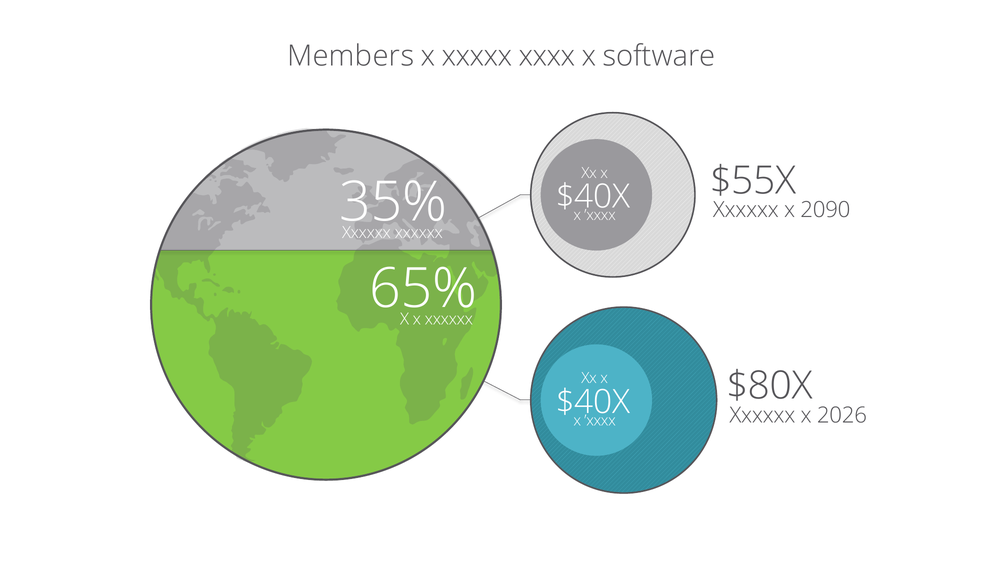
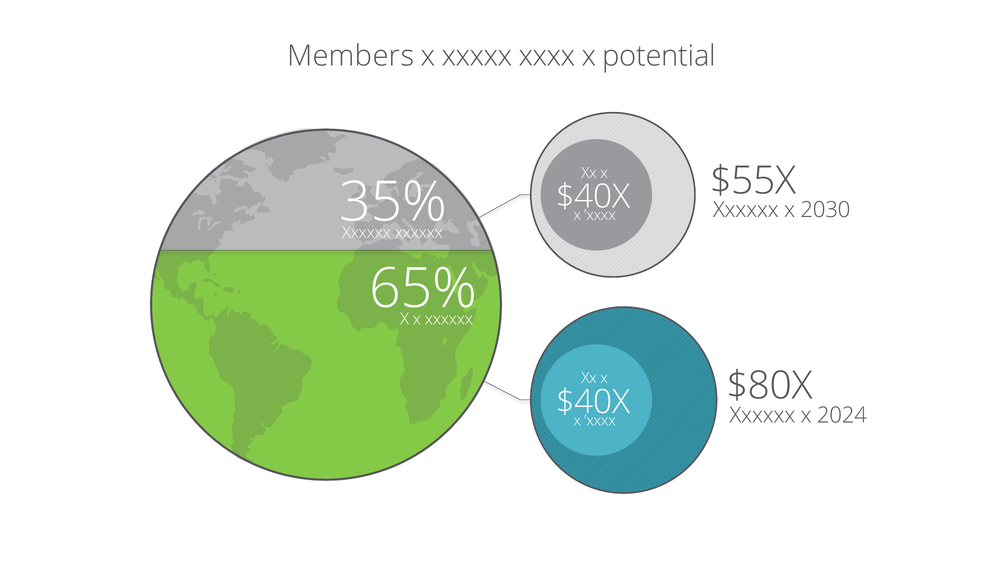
software: software -> potential
2090: 2090 -> 2030
2026: 2026 -> 2024
